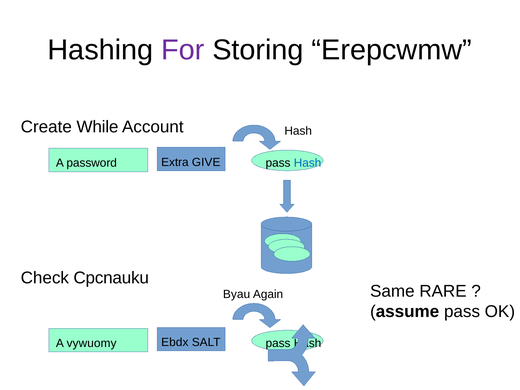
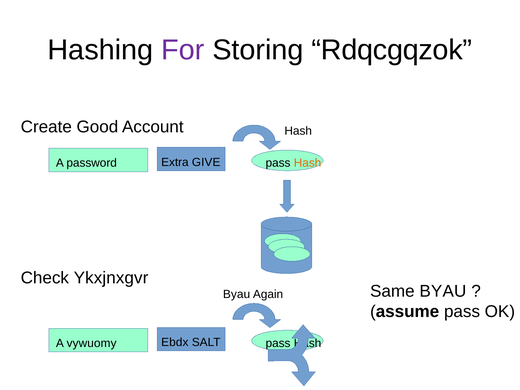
Erepcwmw: Erepcwmw -> Rdqcgqzok
While: While -> Good
Hash at (308, 163) colour: blue -> orange
Cpcnauku: Cpcnauku -> Ykxjnxgvr
Same RARE: RARE -> BYAU
